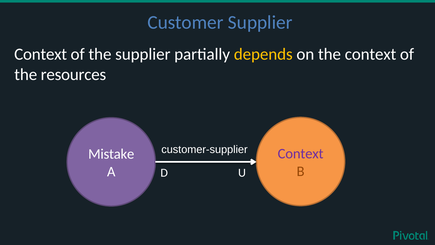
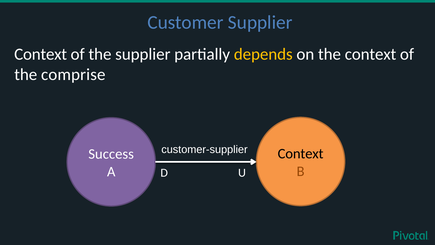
resources: resources -> comprise
Context at (301, 154) colour: purple -> black
Mistake: Mistake -> Success
